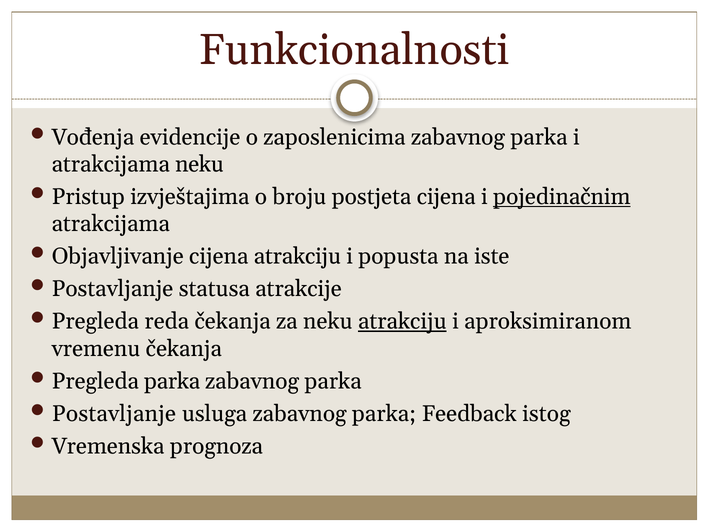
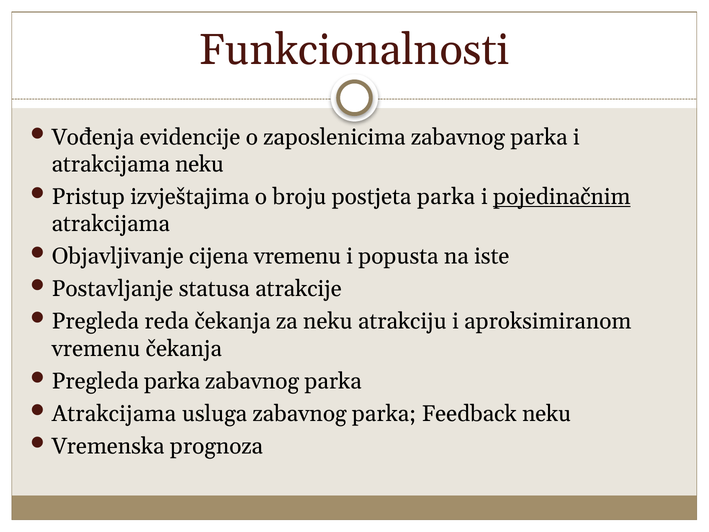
postjeta cijena: cijena -> parka
cijena atrakciju: atrakciju -> vremenu
atrakciju at (402, 321) underline: present -> none
Postavljanje at (114, 413): Postavljanje -> Atrakcijama
Feedback istog: istog -> neku
